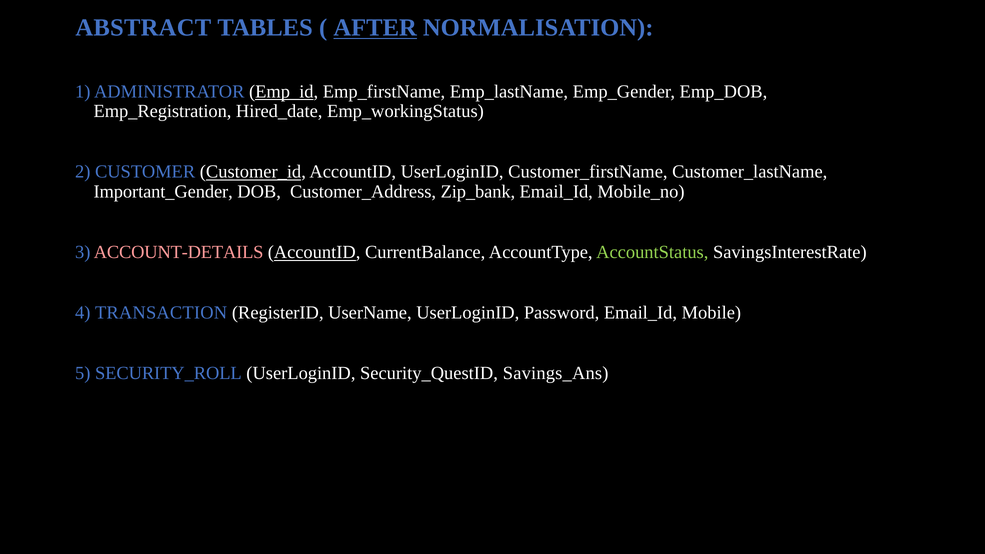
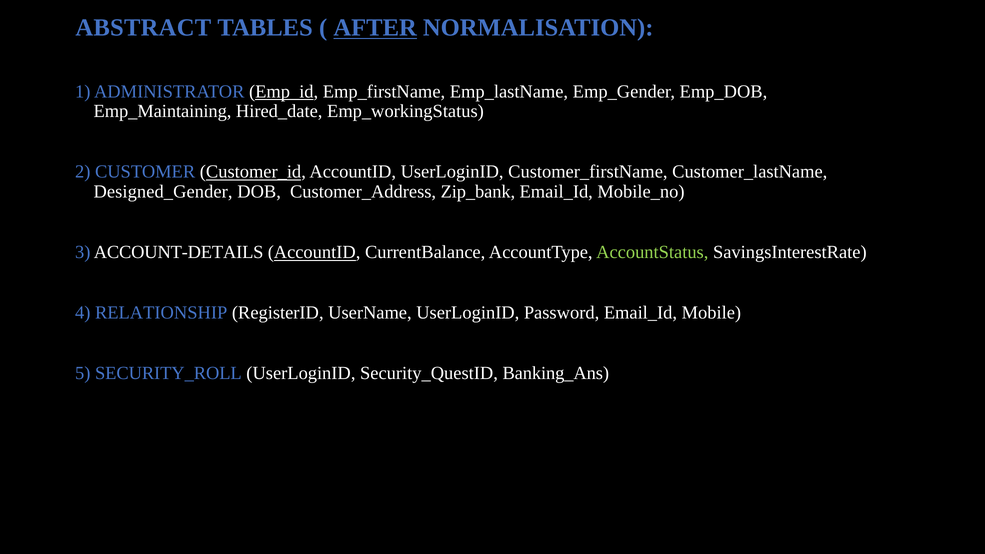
Emp_Registration: Emp_Registration -> Emp_Maintaining
Important_Gender: Important_Gender -> Designed_Gender
ACCOUNT-DETAILS colour: pink -> white
TRANSACTION: TRANSACTION -> RELATIONSHIP
Savings_Ans: Savings_Ans -> Banking_Ans
